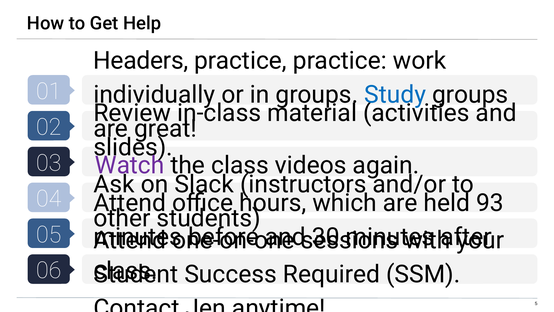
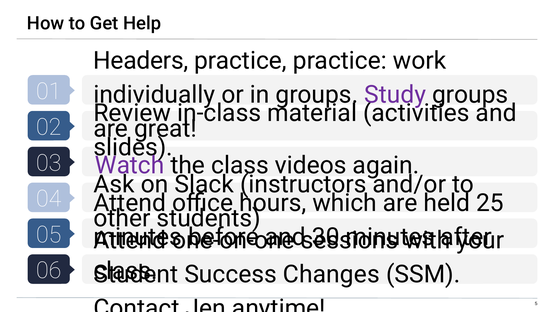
Study colour: blue -> purple
93: 93 -> 25
Required: Required -> Changes
